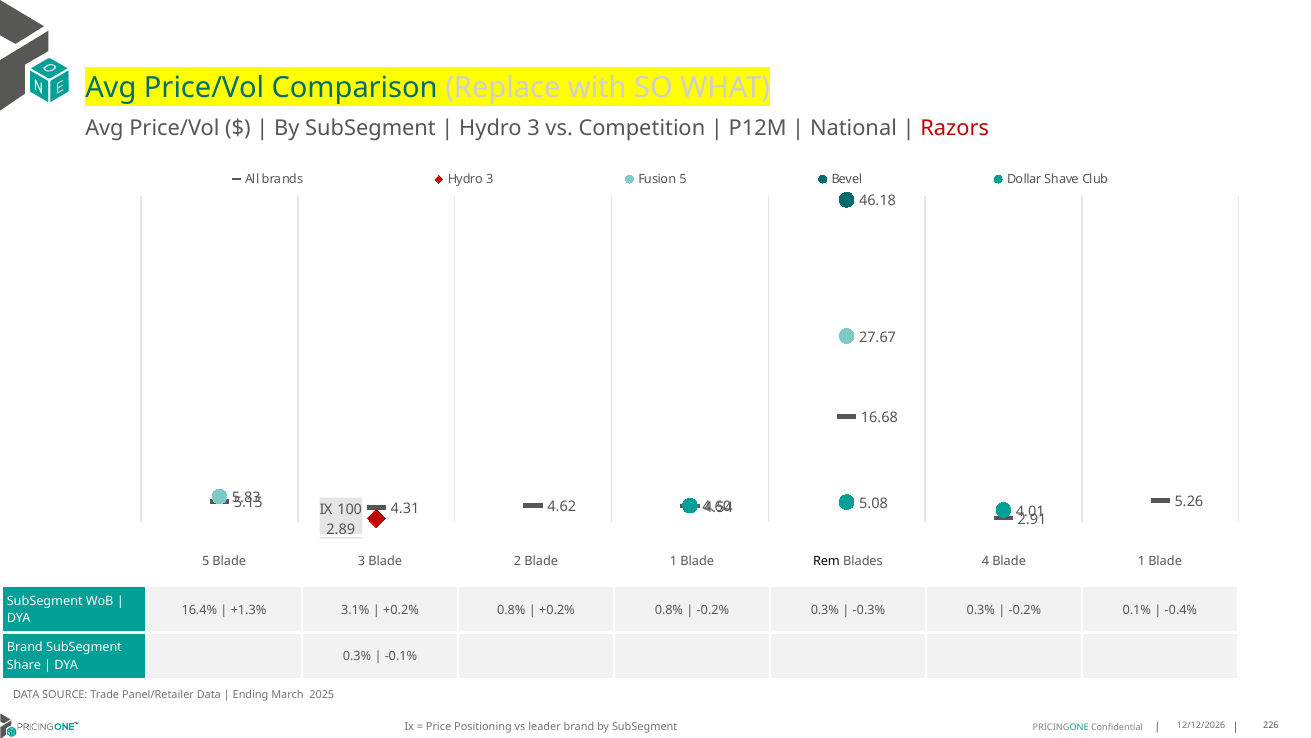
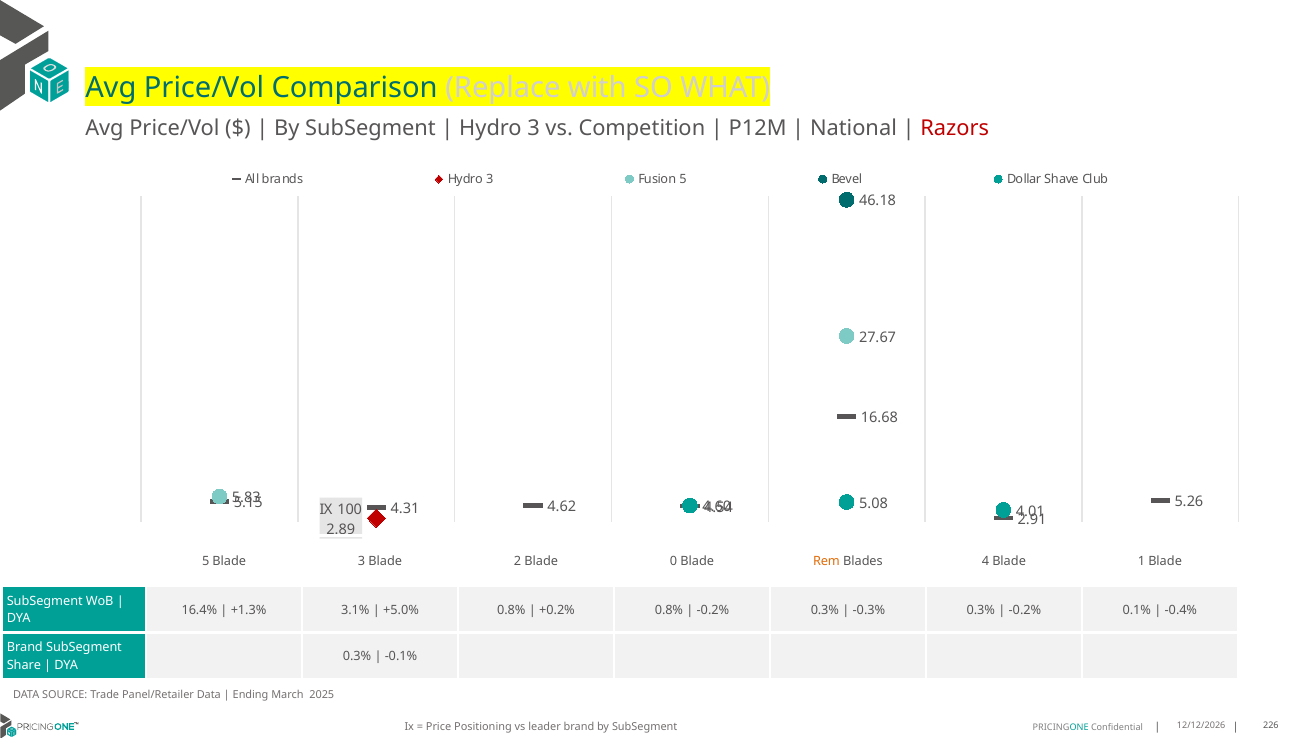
2 Blade 1: 1 -> 0
Rem colour: black -> orange
+0.2% at (401, 609): +0.2% -> +5.0%
